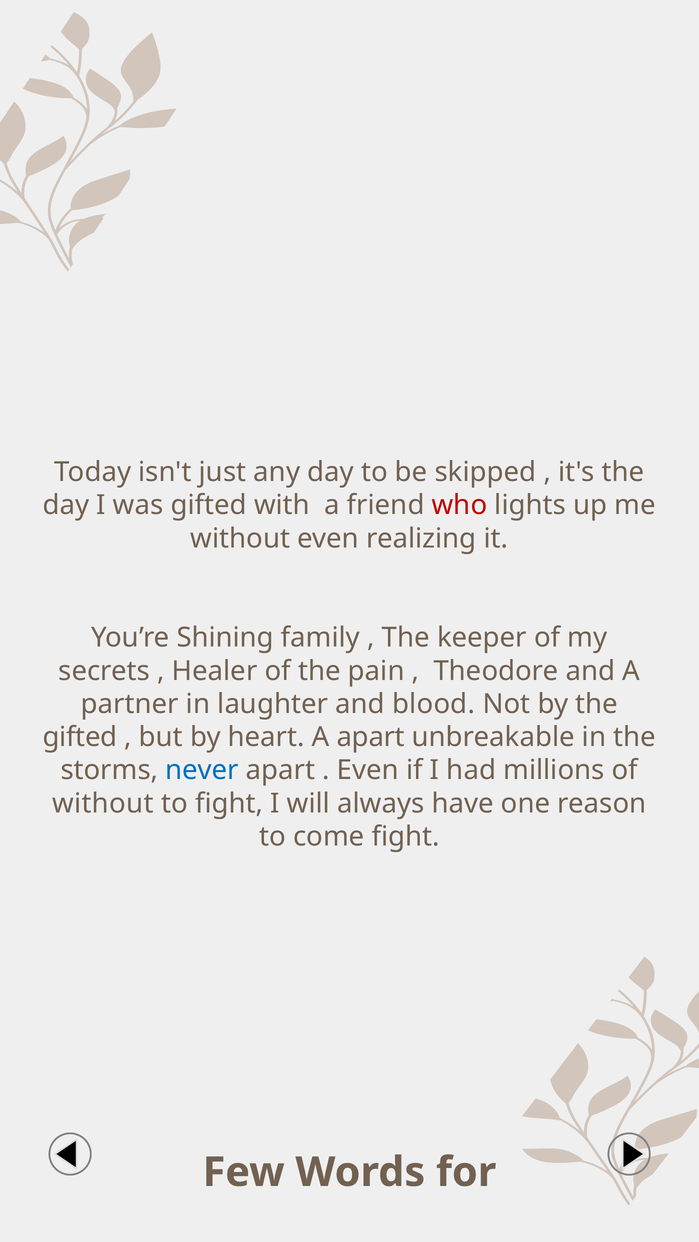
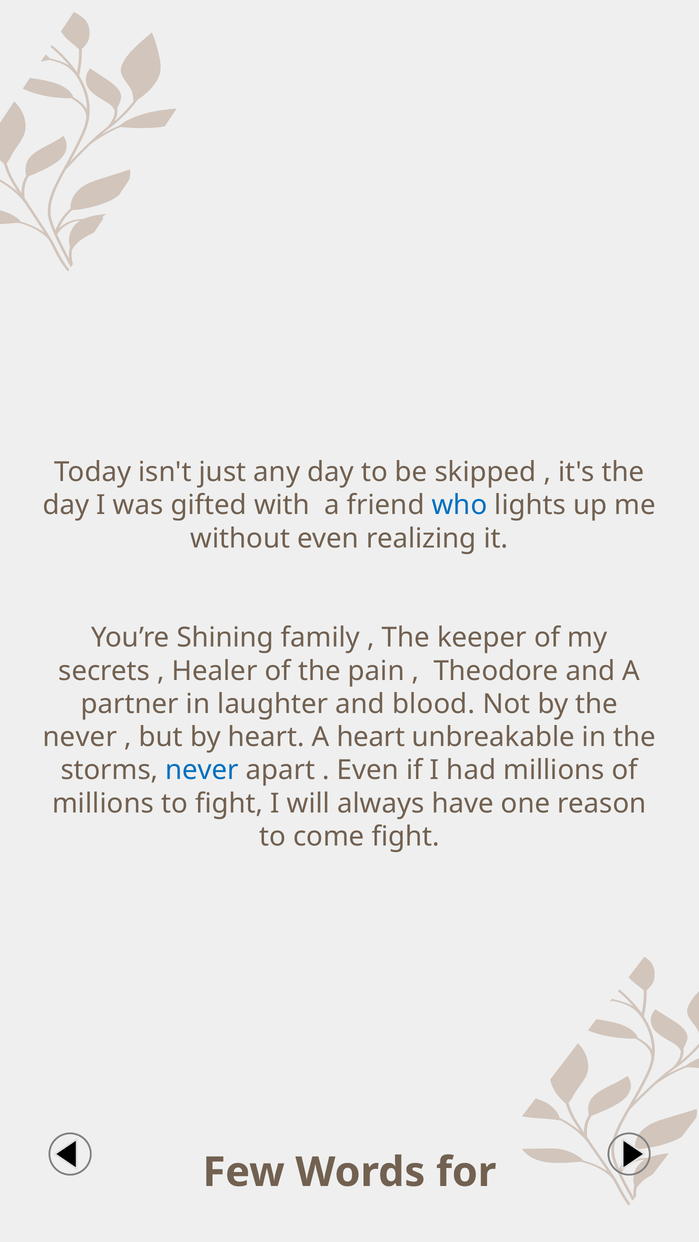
who colour: red -> blue
gifted at (80, 738): gifted -> never
A apart: apart -> heart
without at (103, 804): without -> millions
